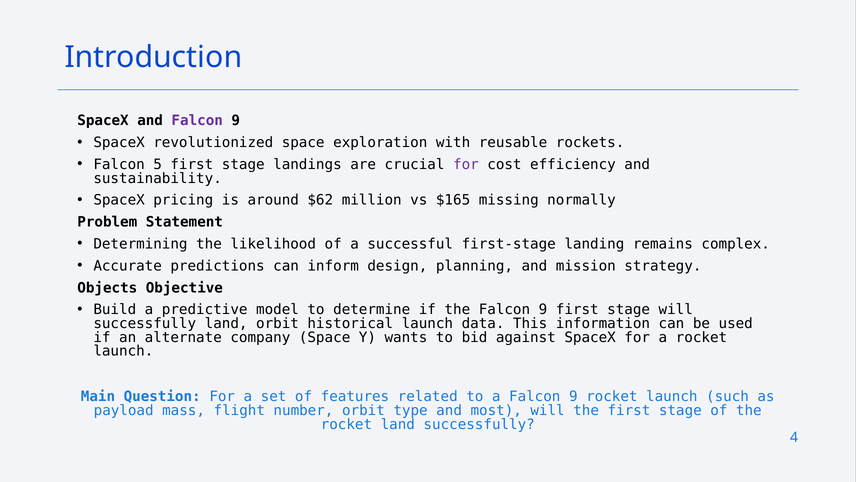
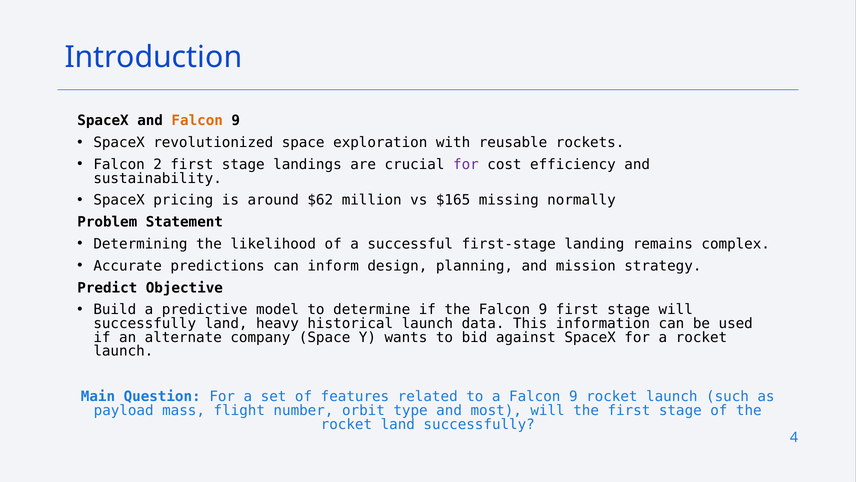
Falcon at (197, 121) colour: purple -> orange
5: 5 -> 2
Objects: Objects -> Predict
land orbit: orbit -> heavy
